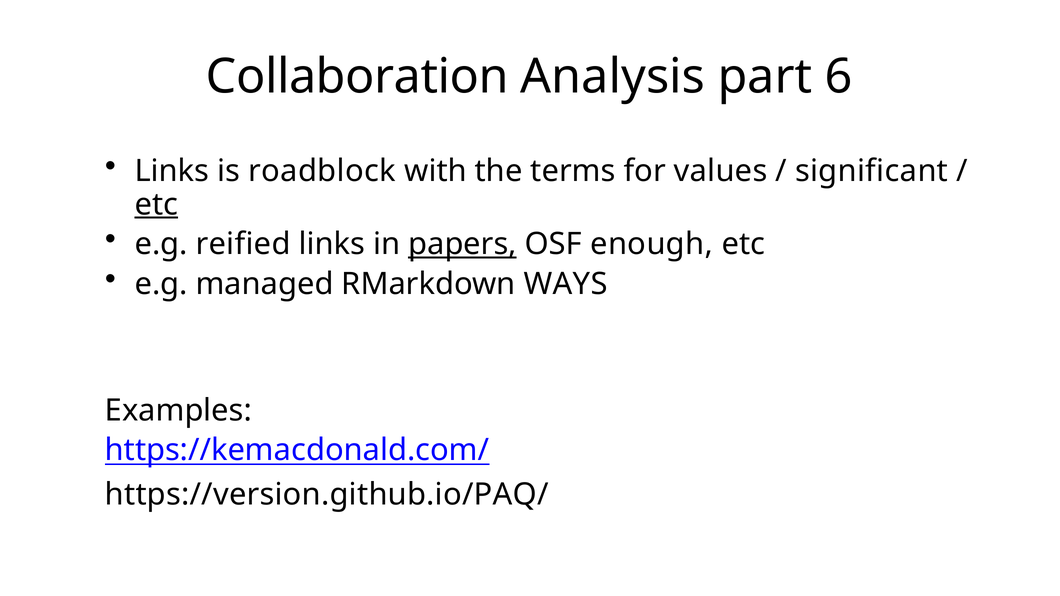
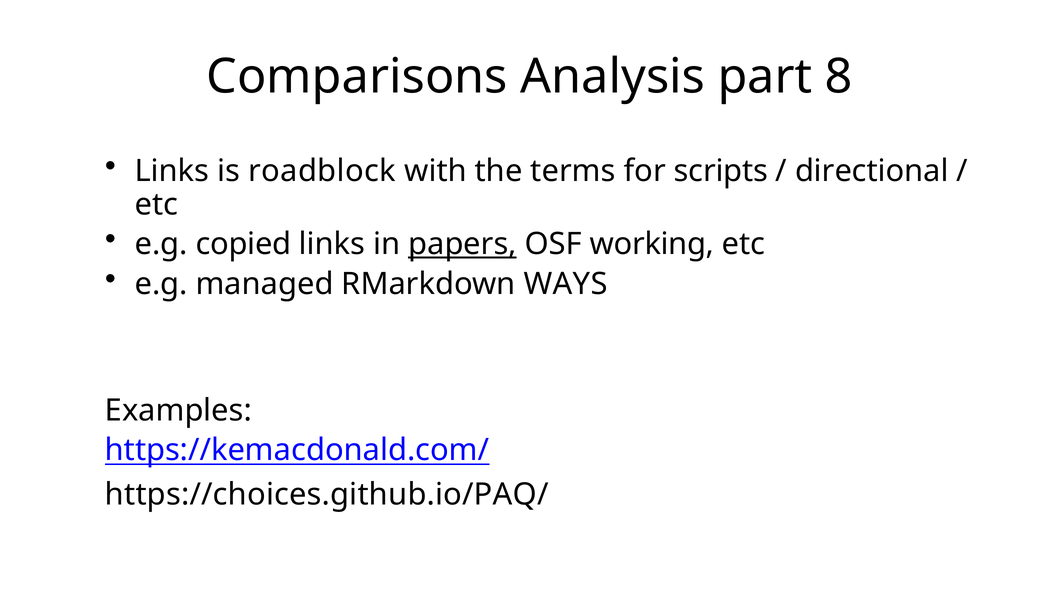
Collaboration: Collaboration -> Comparisons
6: 6 -> 8
values: values -> scripts
significant: significant -> directional
etc at (156, 204) underline: present -> none
reified: reified -> copied
enough: enough -> working
https://version.github.io/PAQ/: https://version.github.io/PAQ/ -> https://choices.github.io/PAQ/
